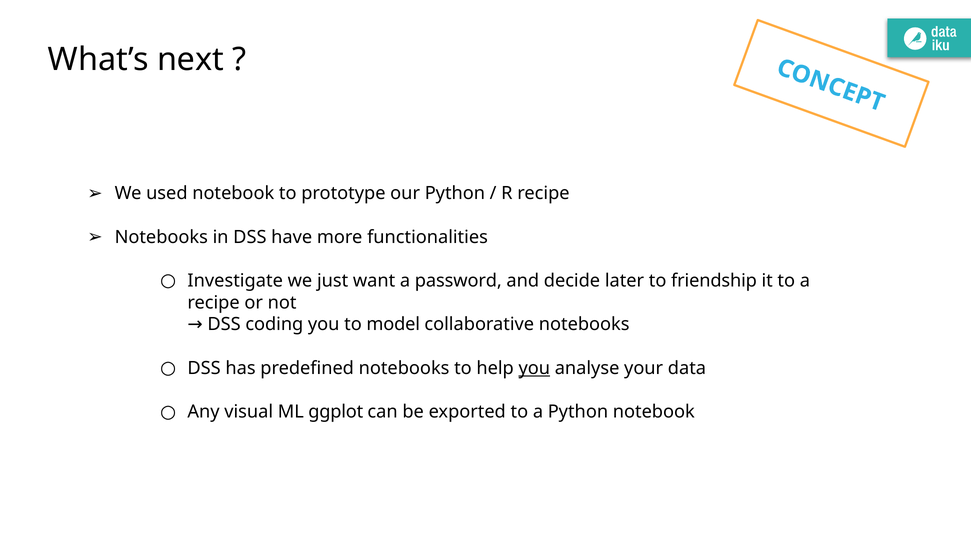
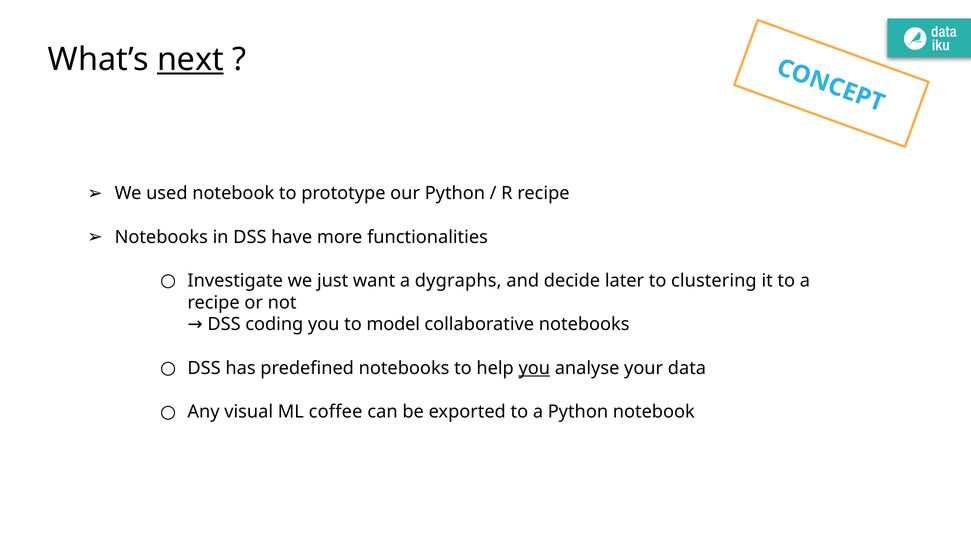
next underline: none -> present
password: password -> dygraphs
friendship: friendship -> clustering
ggplot: ggplot -> coffee
